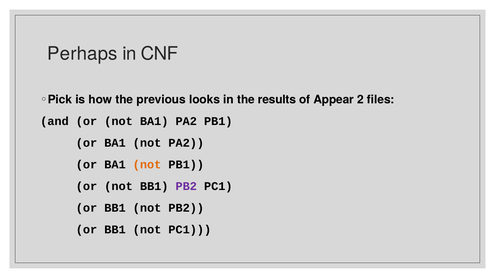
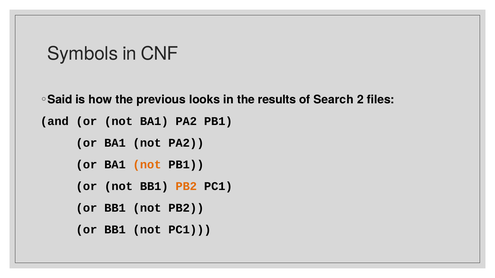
Perhaps: Perhaps -> Symbols
Pick: Pick -> Said
Appear: Appear -> Search
PB2 at (186, 187) colour: purple -> orange
